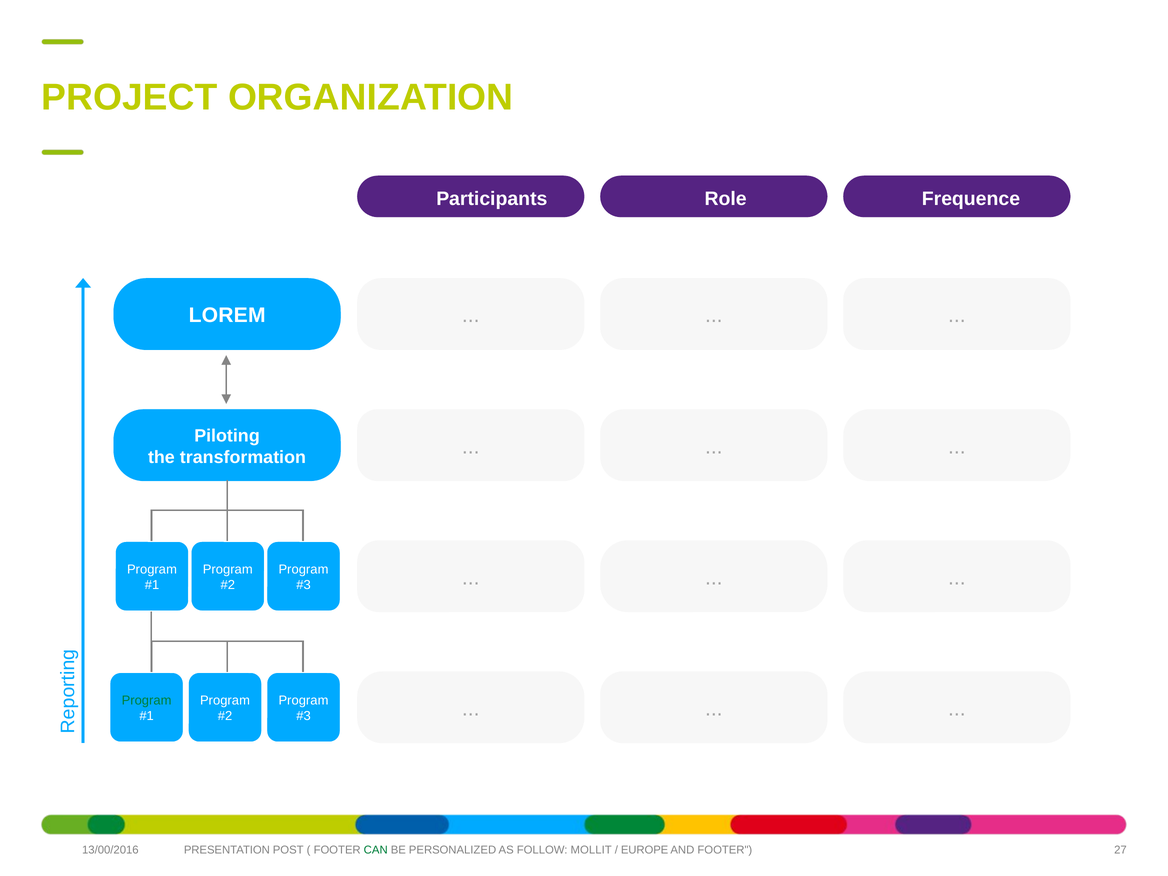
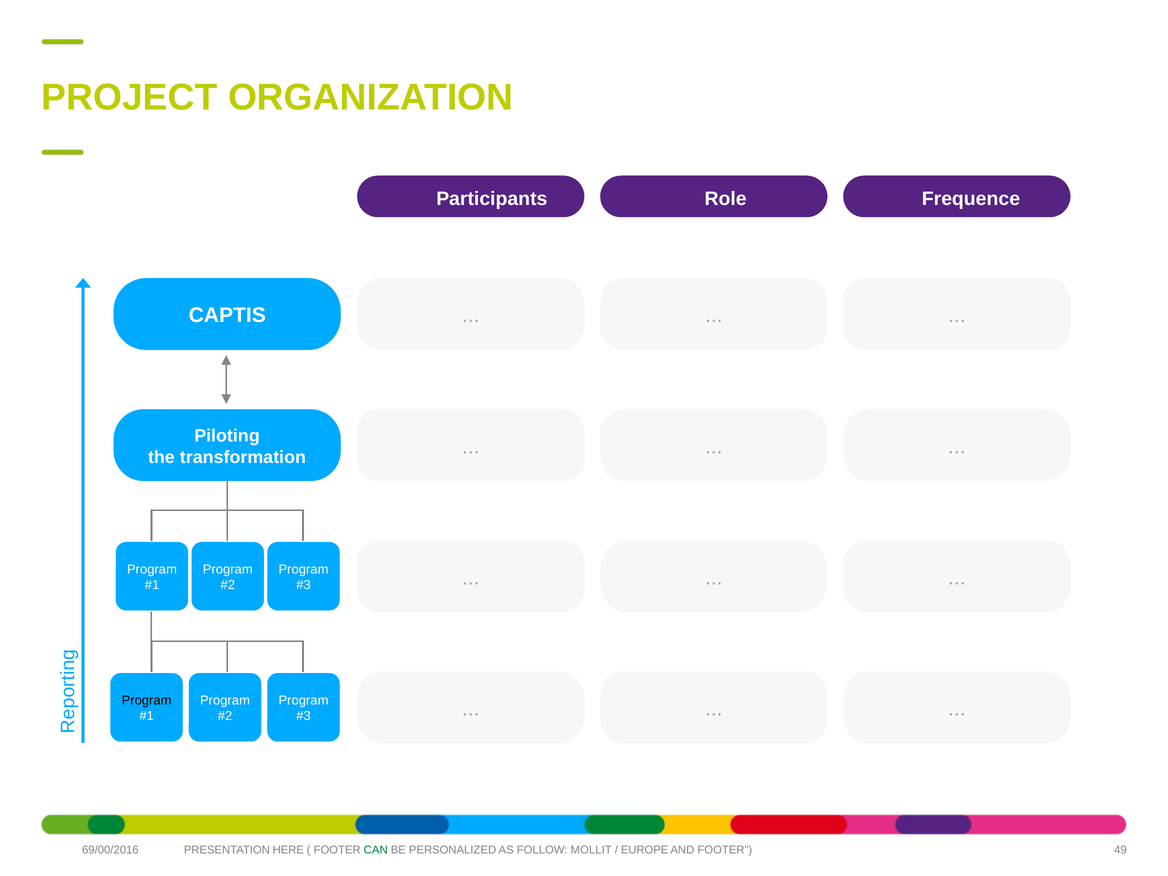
LOREM: LOREM -> CAPTIS
Program at (147, 700) colour: green -> black
13/00/2016: 13/00/2016 -> 69/00/2016
POST: POST -> HERE
27: 27 -> 49
